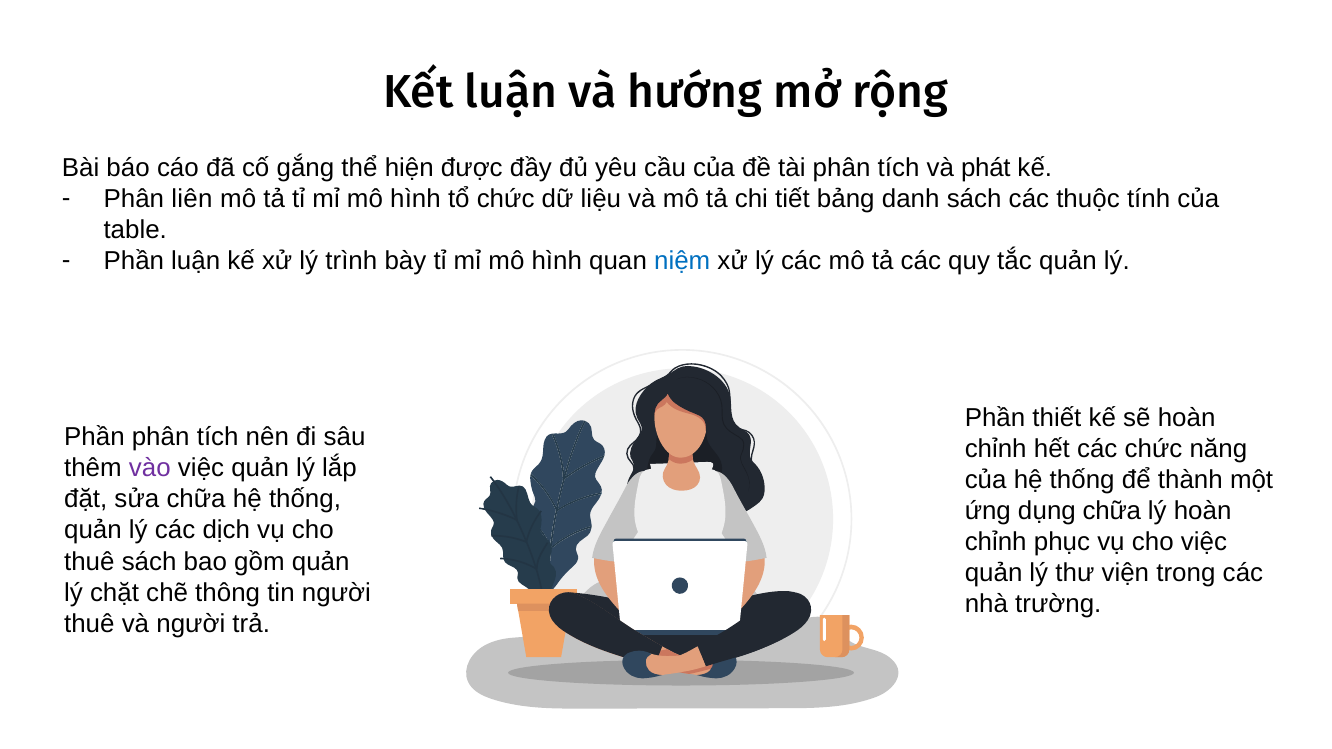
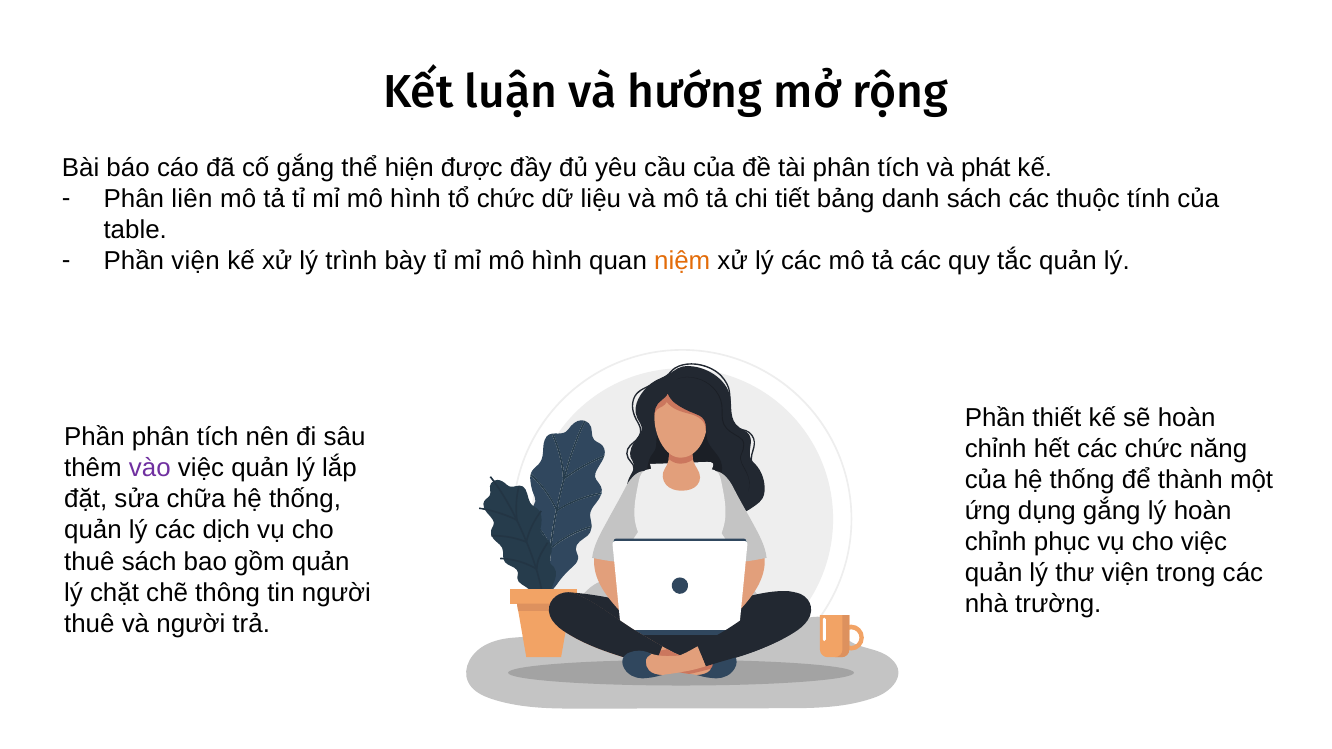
Phần luận: luận -> viện
niệm colour: blue -> orange
dụng chữa: chữa -> gắng
